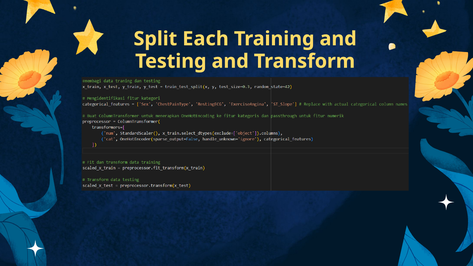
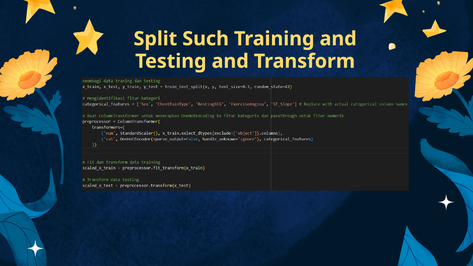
Each: Each -> Such
